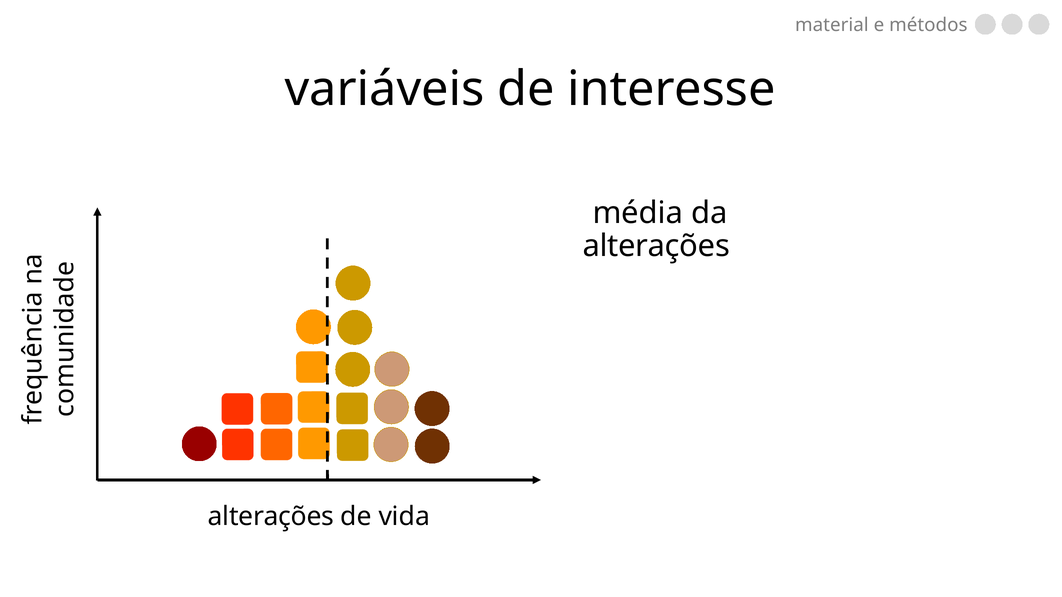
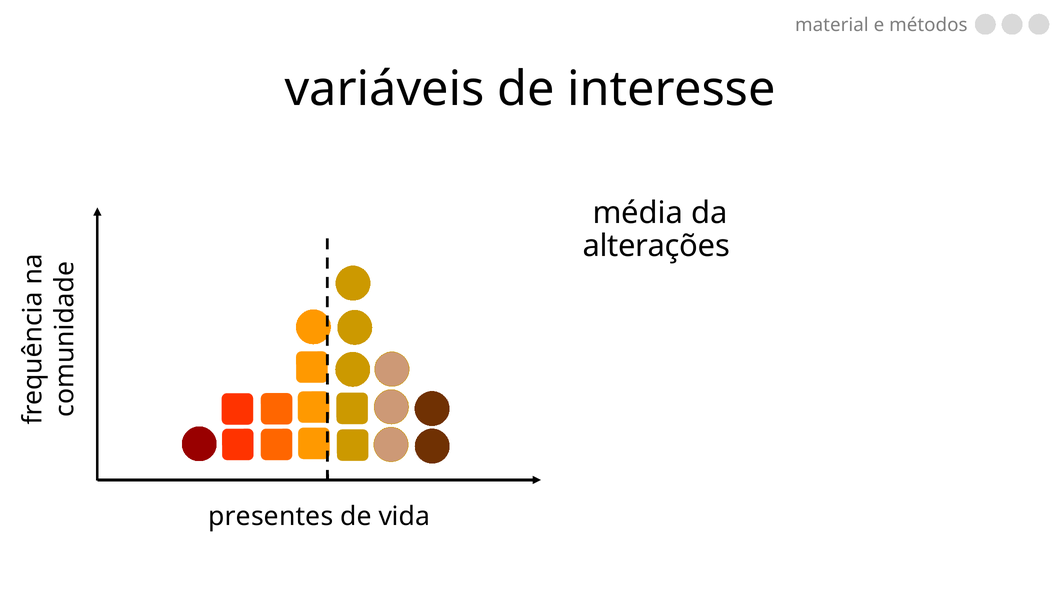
alterações at (271, 517): alterações -> presentes
